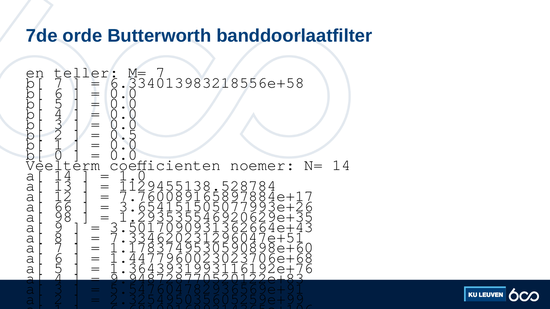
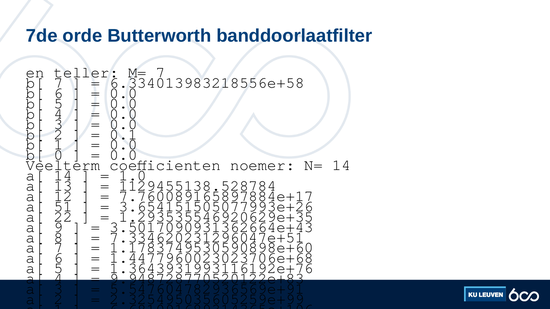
0.5: 0.5 -> 0.1
66: 66 -> 51
98: 98 -> 22
